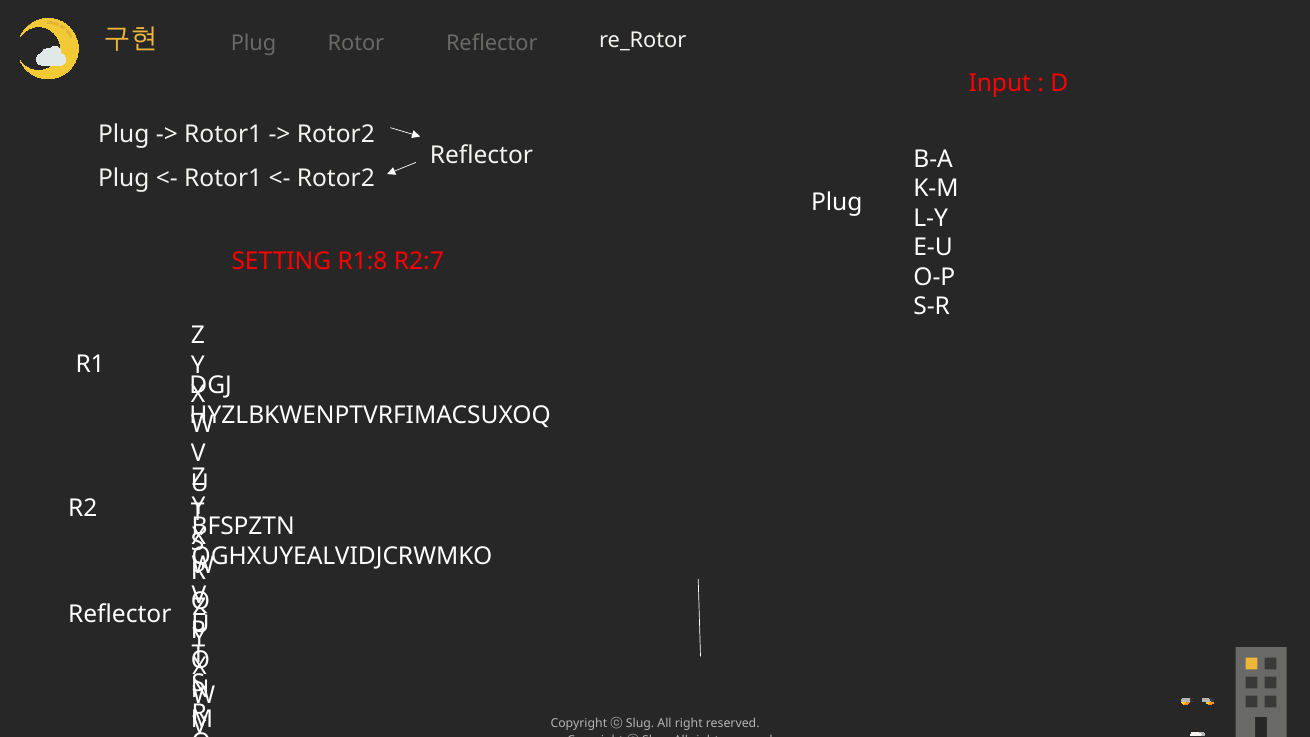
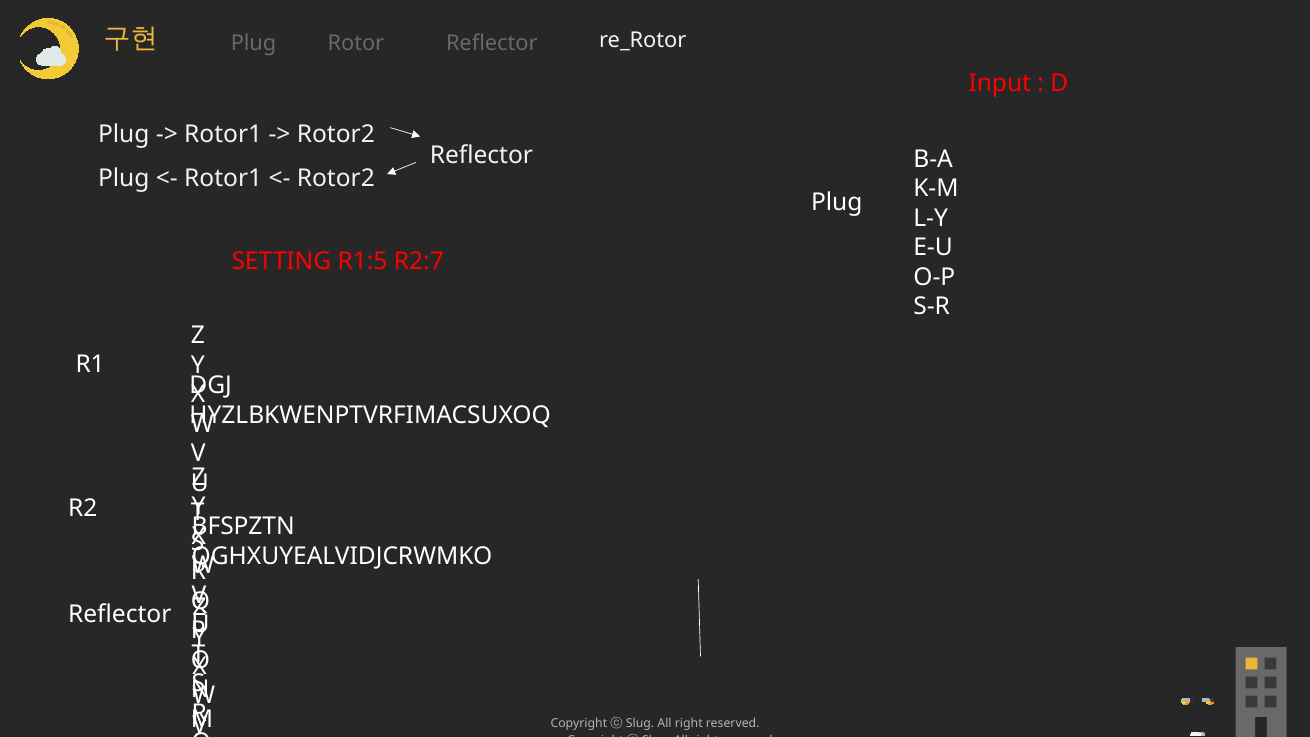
R1:8: R1:8 -> R1:5
